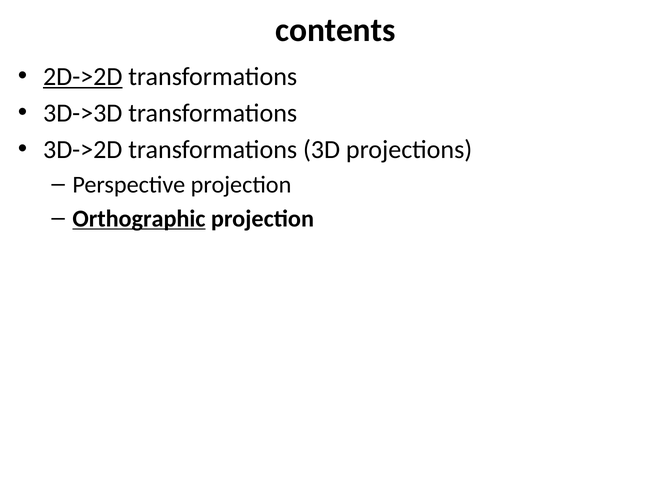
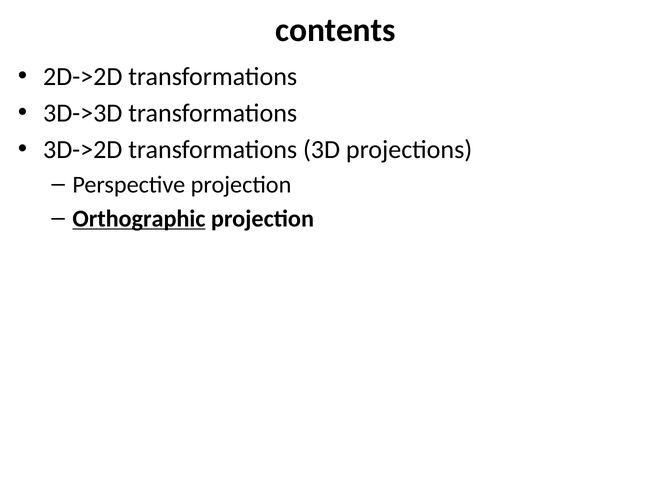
2D->2D underline: present -> none
